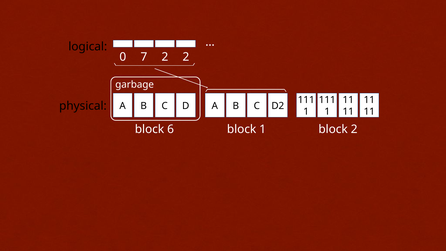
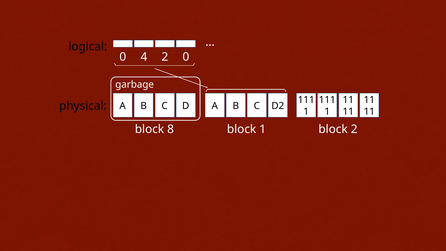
7: 7 -> 4
2 2: 2 -> 0
6: 6 -> 8
